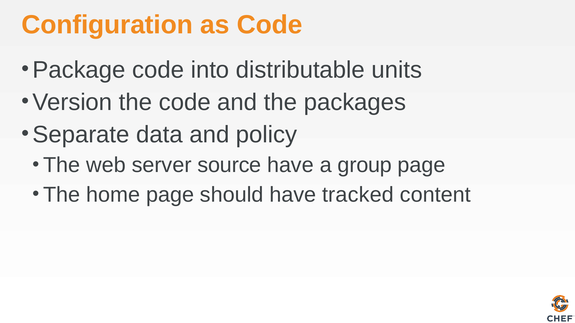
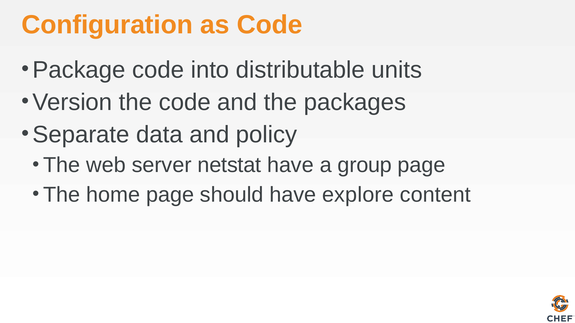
source: source -> netstat
tracked: tracked -> explore
